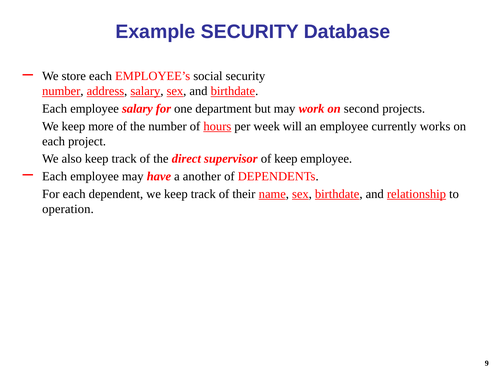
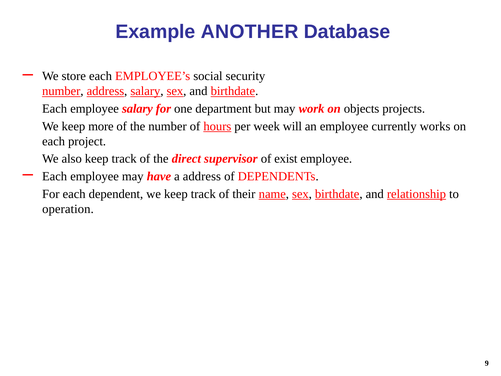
Example SECURITY: SECURITY -> ANOTHER
second: second -> objects
of keep: keep -> exist
a another: another -> address
